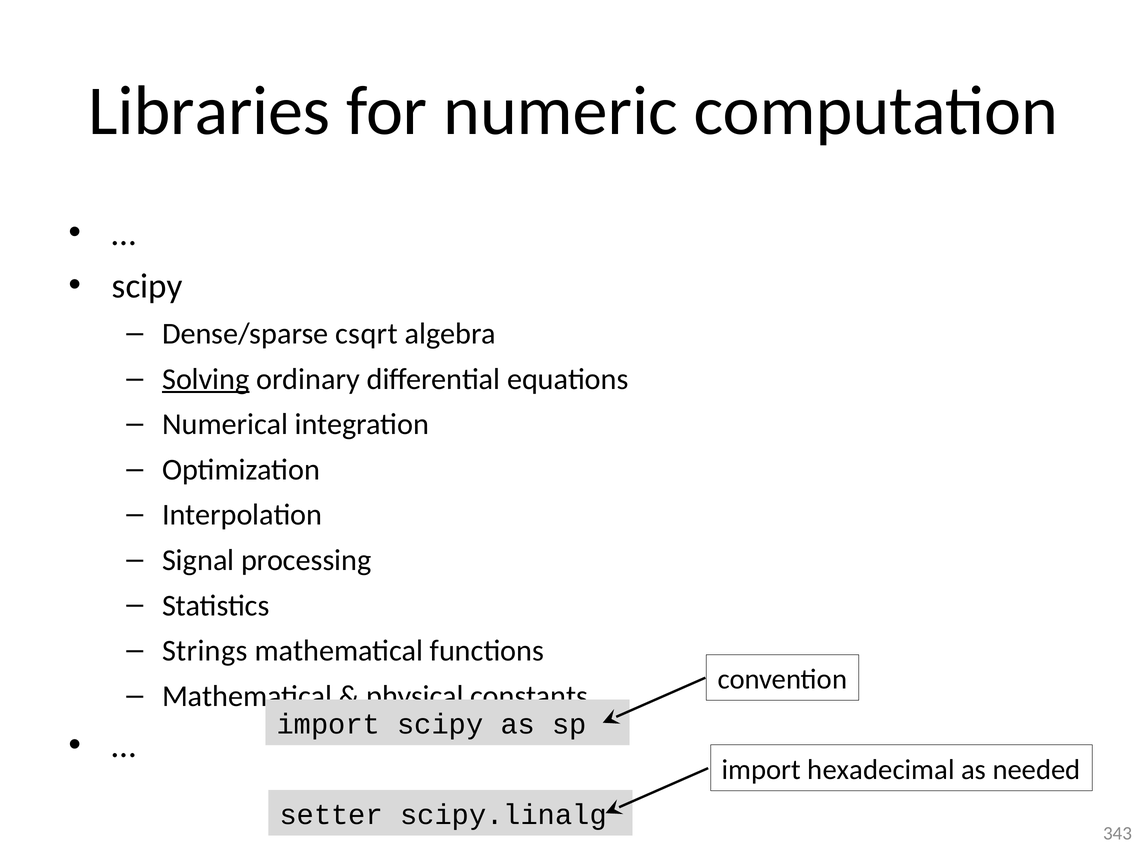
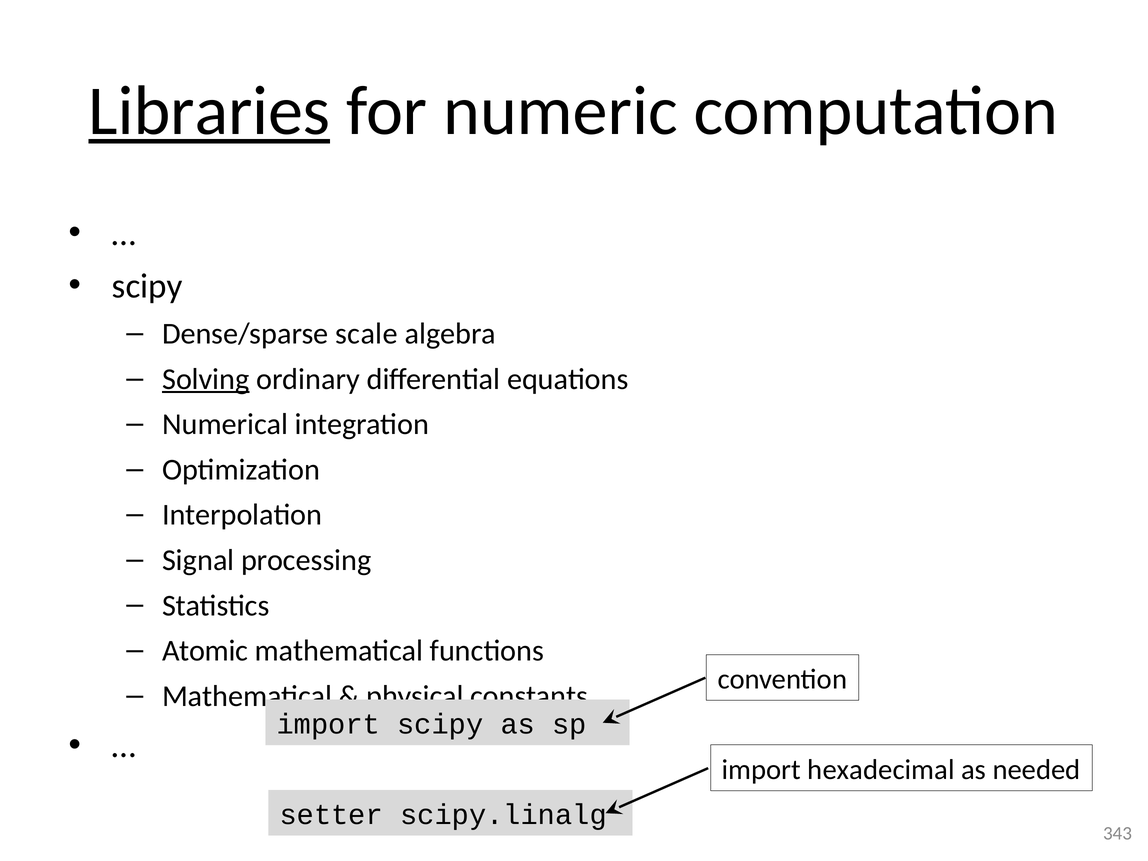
Libraries underline: none -> present
csqrt: csqrt -> scale
Strings: Strings -> Atomic
